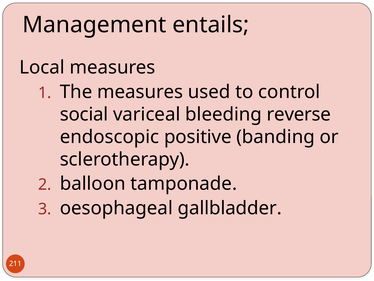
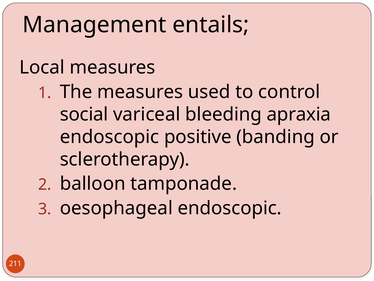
reverse: reverse -> apraxia
oesophageal gallbladder: gallbladder -> endoscopic
